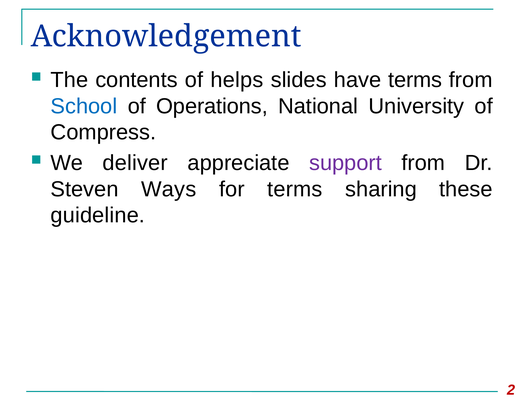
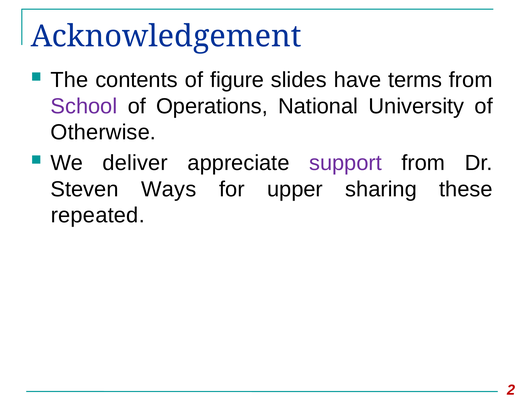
helps: helps -> figure
School colour: blue -> purple
Compress: Compress -> Otherwise
for terms: terms -> upper
guideline: guideline -> repeated
